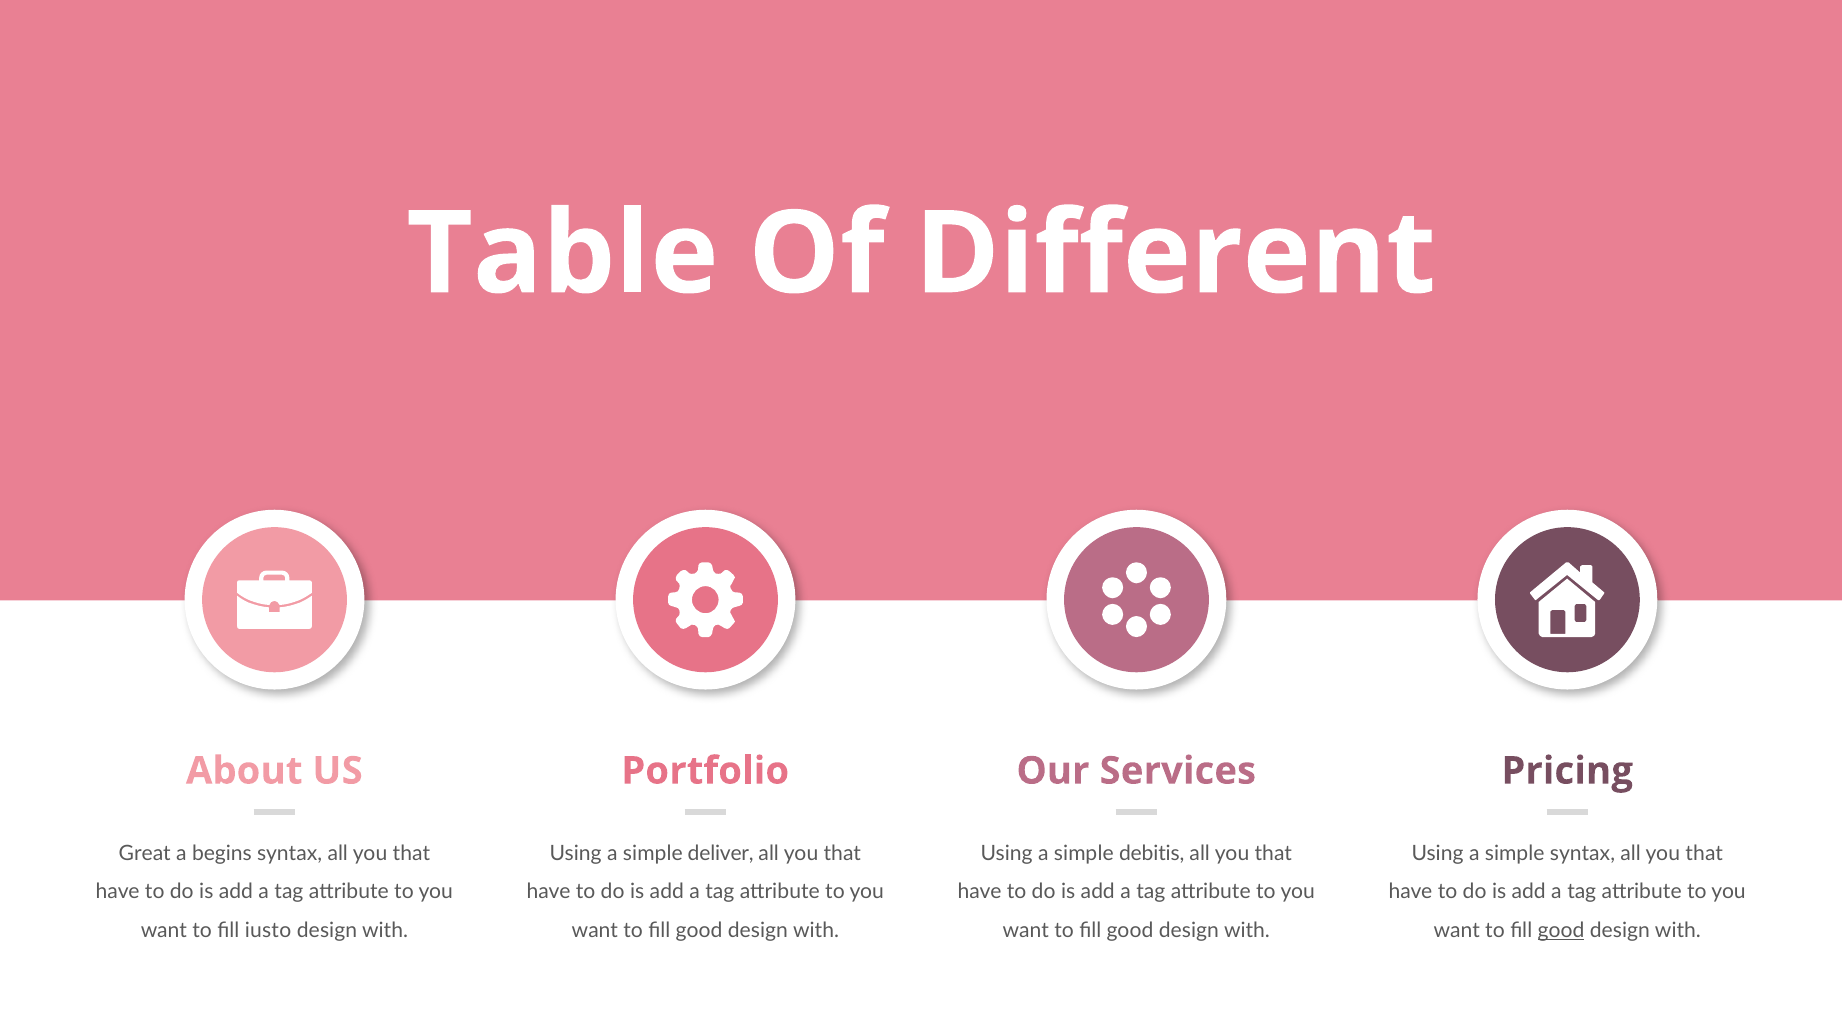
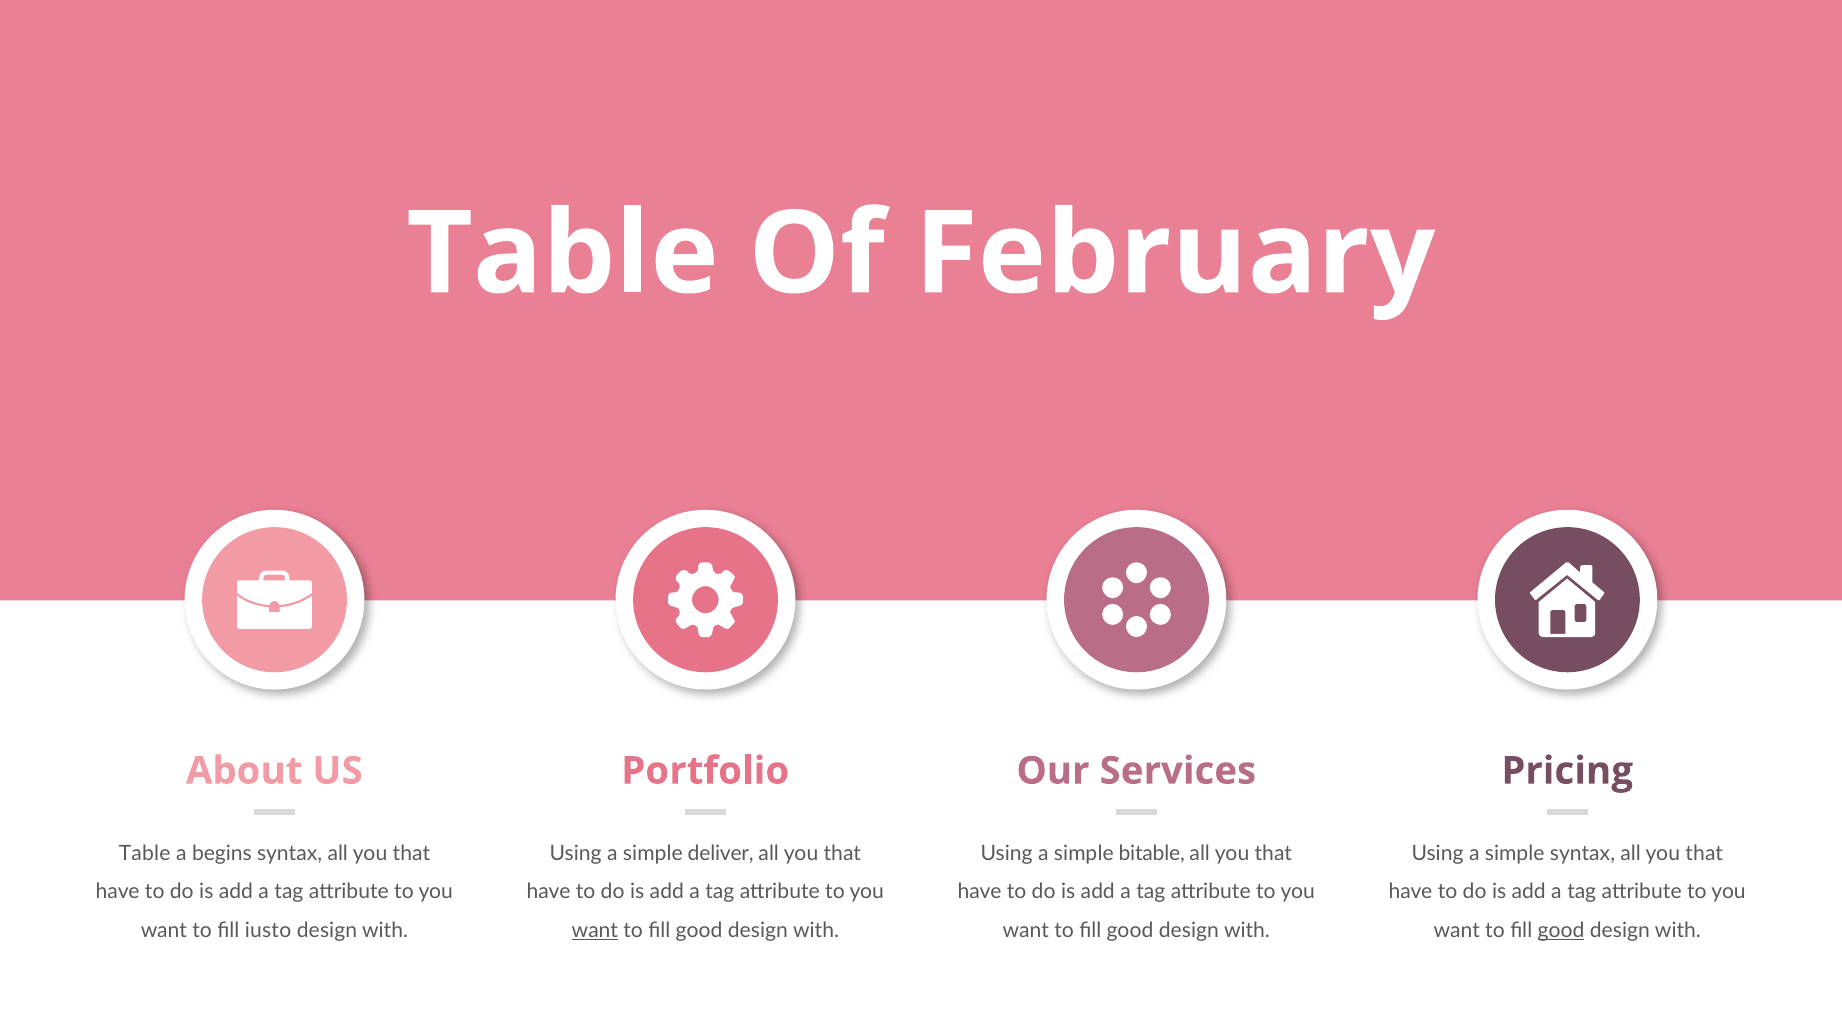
Different: Different -> February
Great at (145, 854): Great -> Table
debitis: debitis -> bitable
want at (595, 930) underline: none -> present
